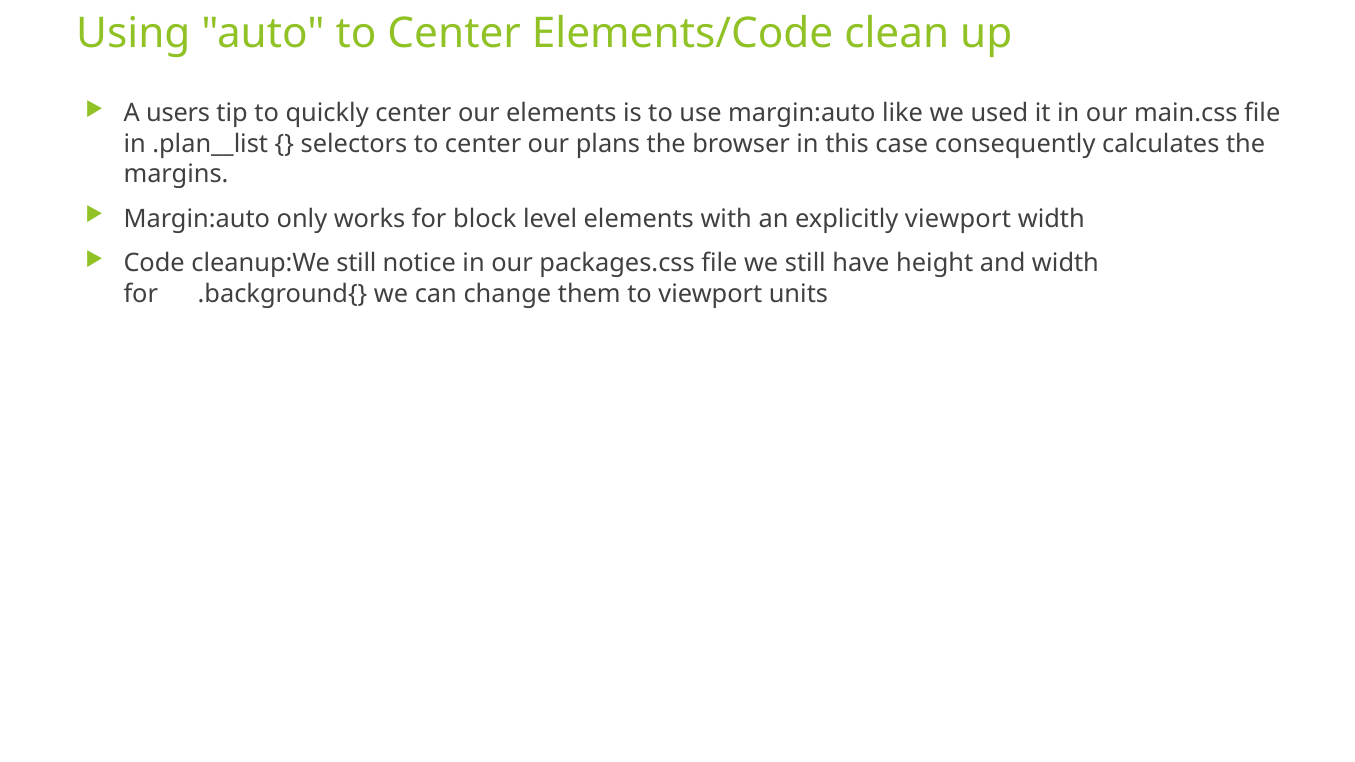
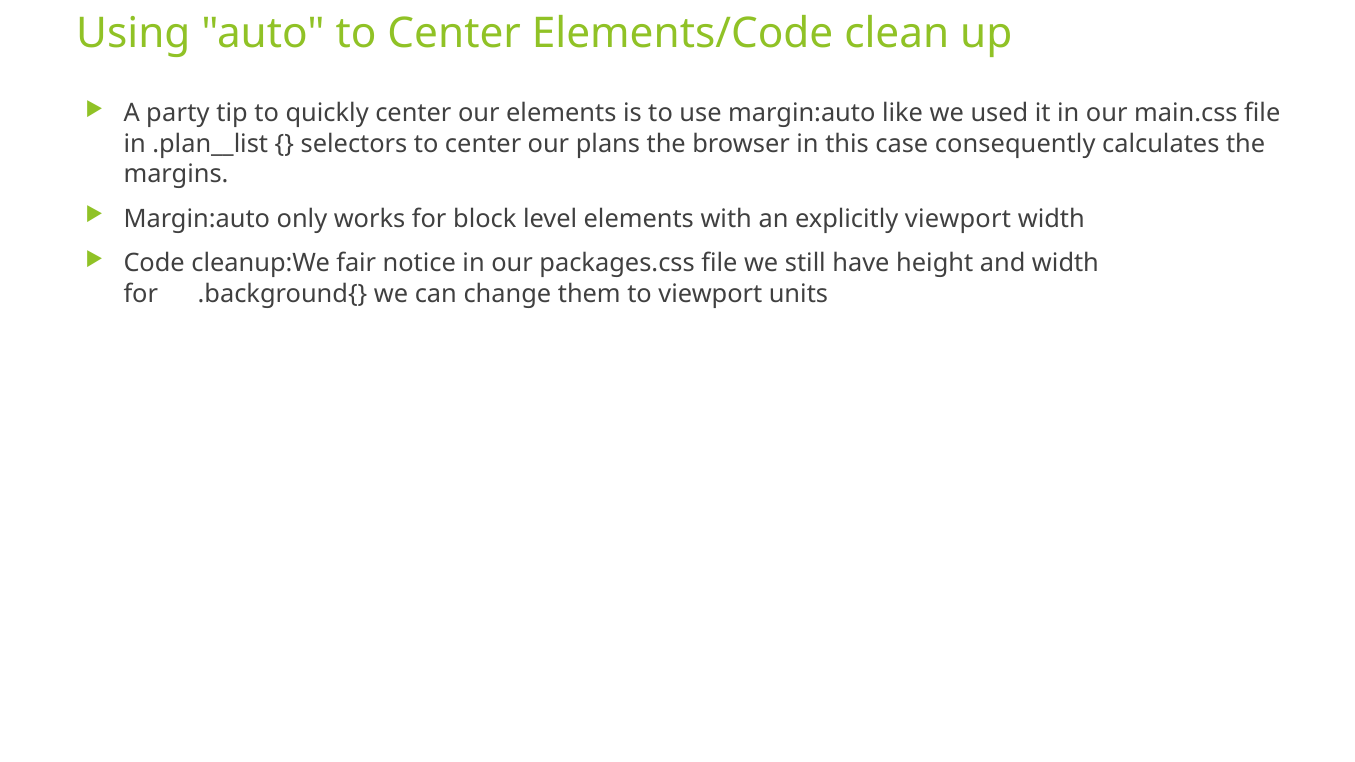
users: users -> party
cleanup:We still: still -> fair
